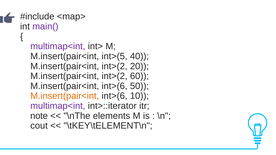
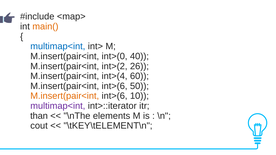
main( colour: purple -> orange
multimap<int at (58, 46) colour: purple -> blue
int>(5: int>(5 -> int>(0
20: 20 -> 26
int>(2 at (115, 76): int>(2 -> int>(4
note: note -> than
